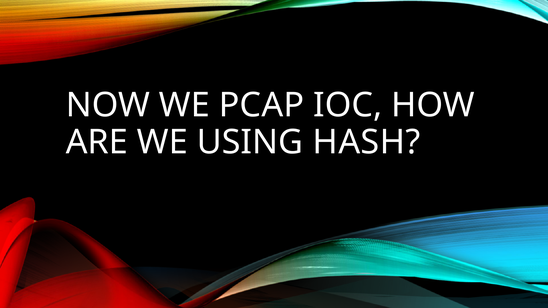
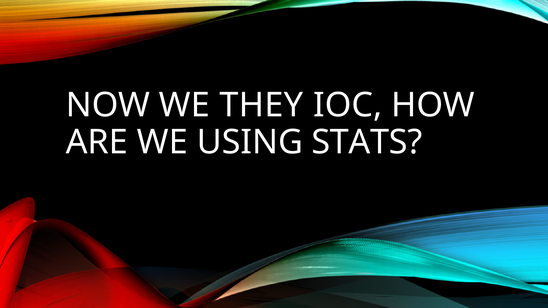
PCAP: PCAP -> THEY
HASH: HASH -> STATS
